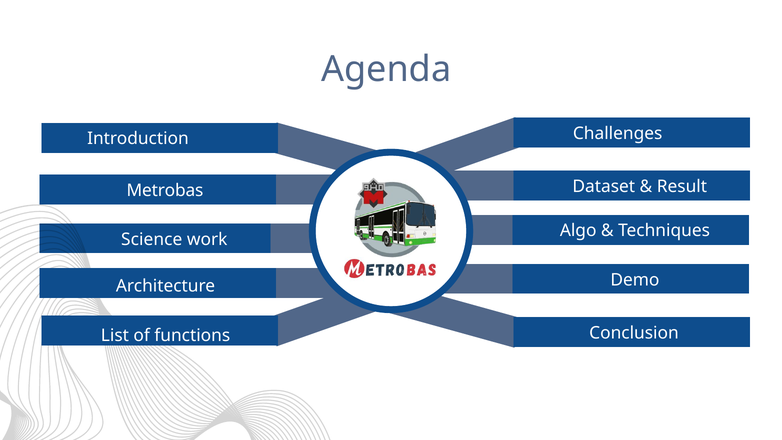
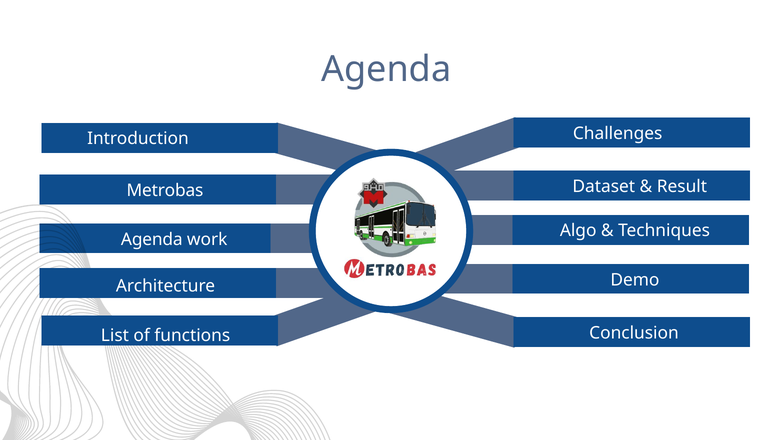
Science at (152, 239): Science -> Agenda
